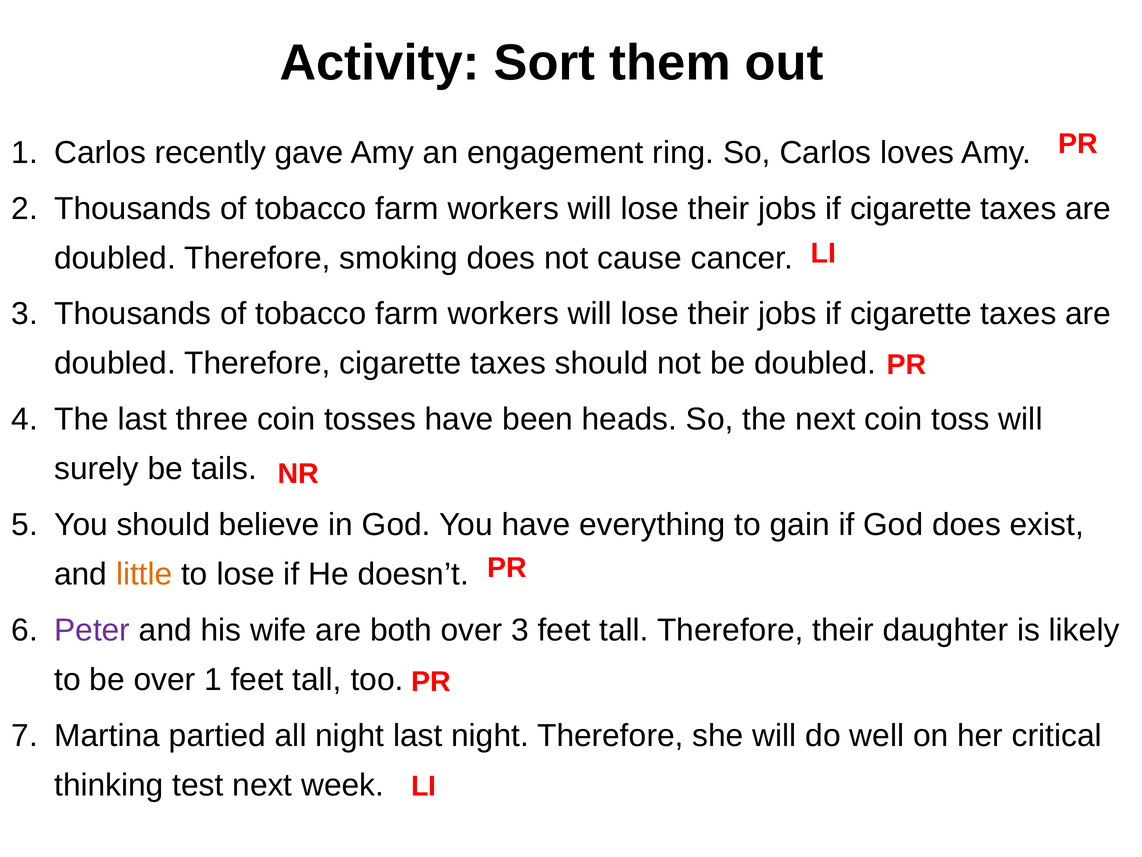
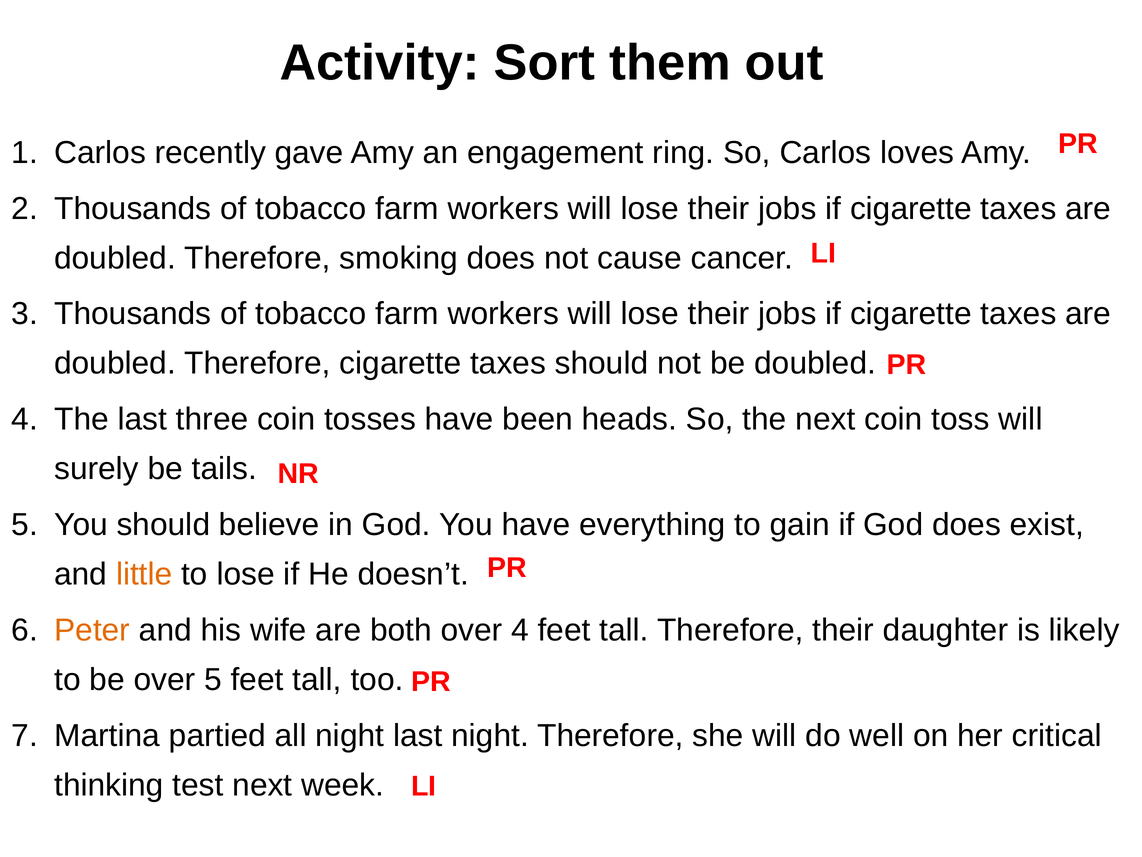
Peter colour: purple -> orange
over 3: 3 -> 4
over 1: 1 -> 5
